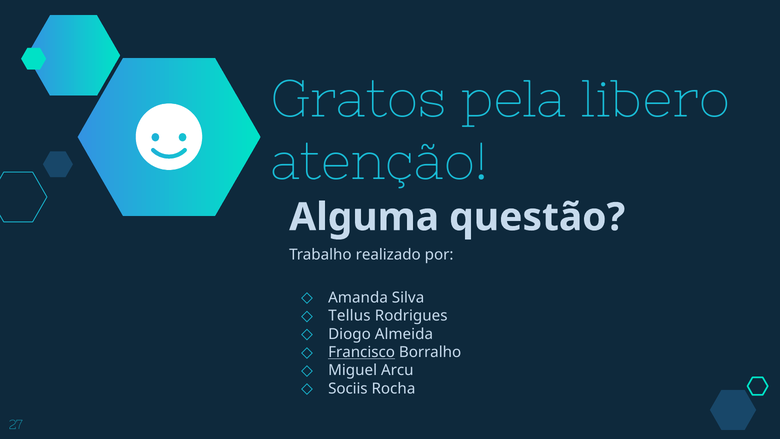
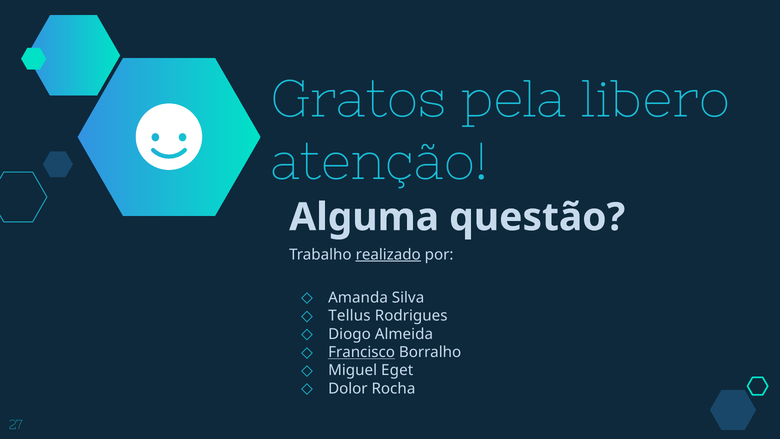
realizado underline: none -> present
Arcu: Arcu -> Eget
Sociis: Sociis -> Dolor
